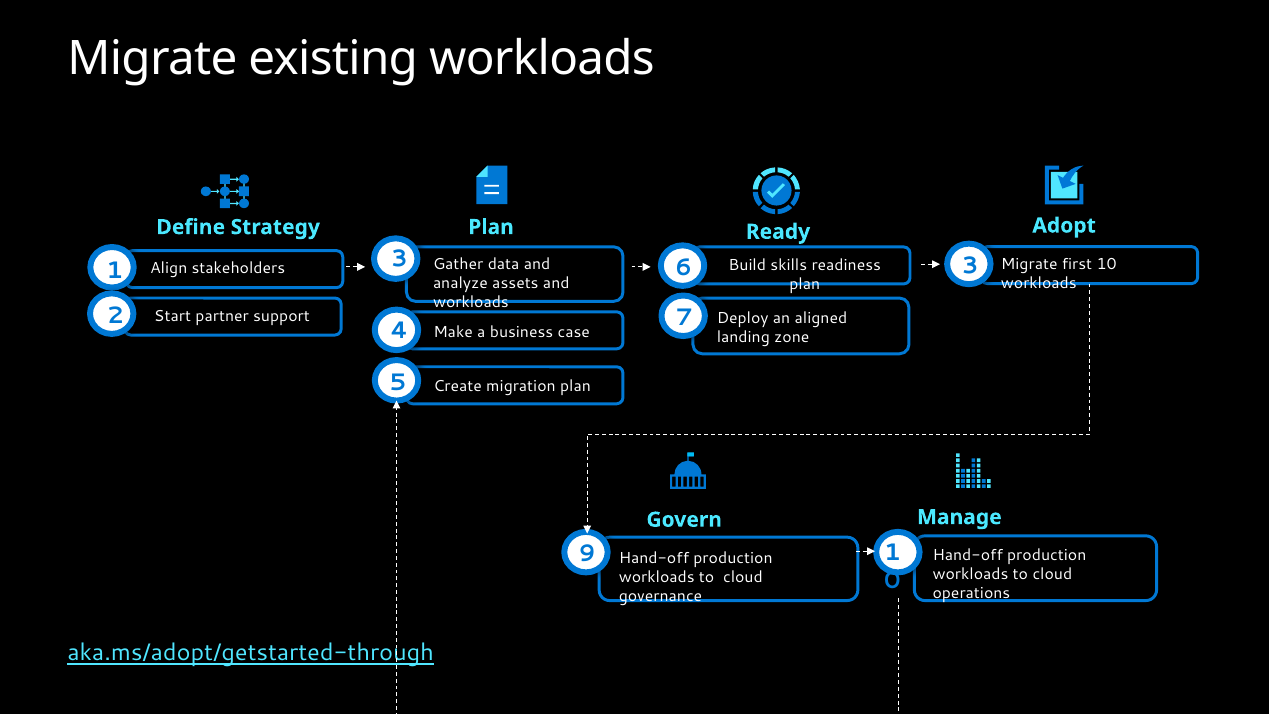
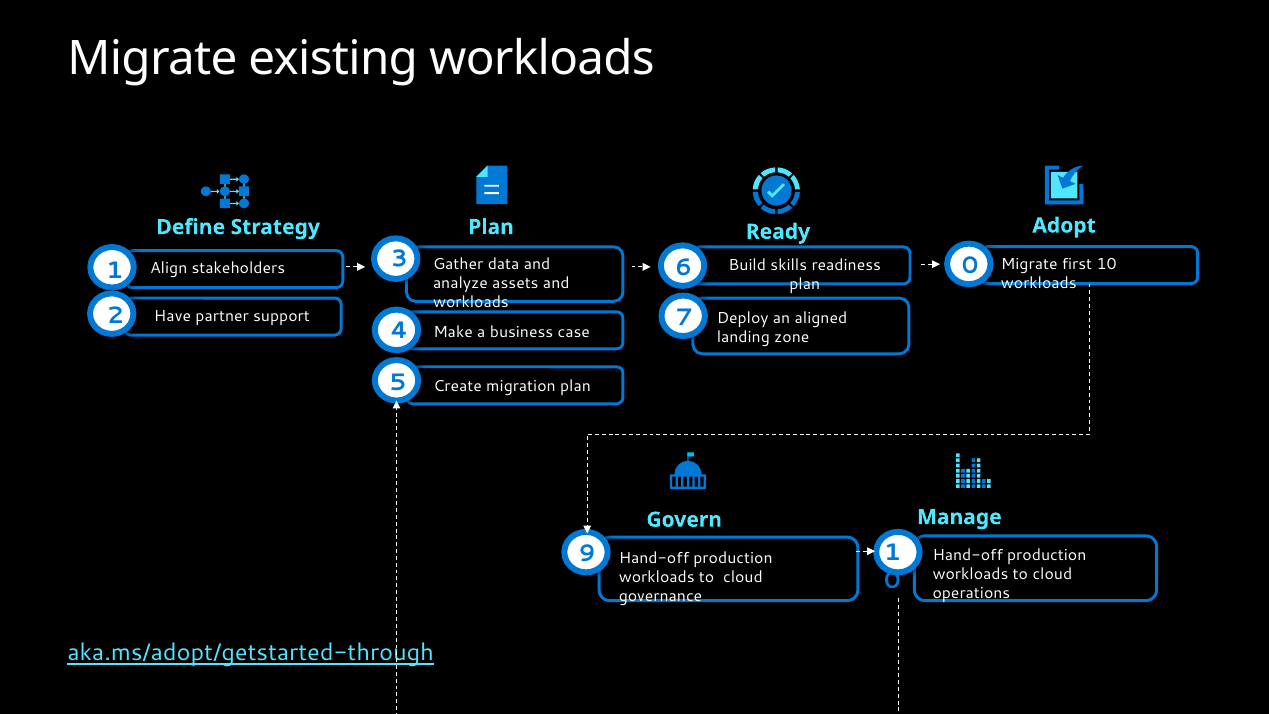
6 3: 3 -> 0
Start: Start -> Have
